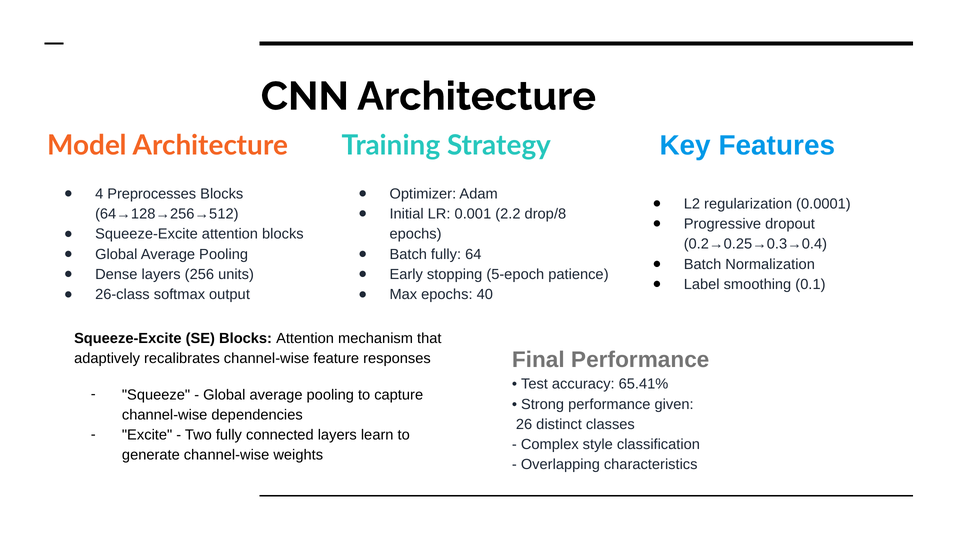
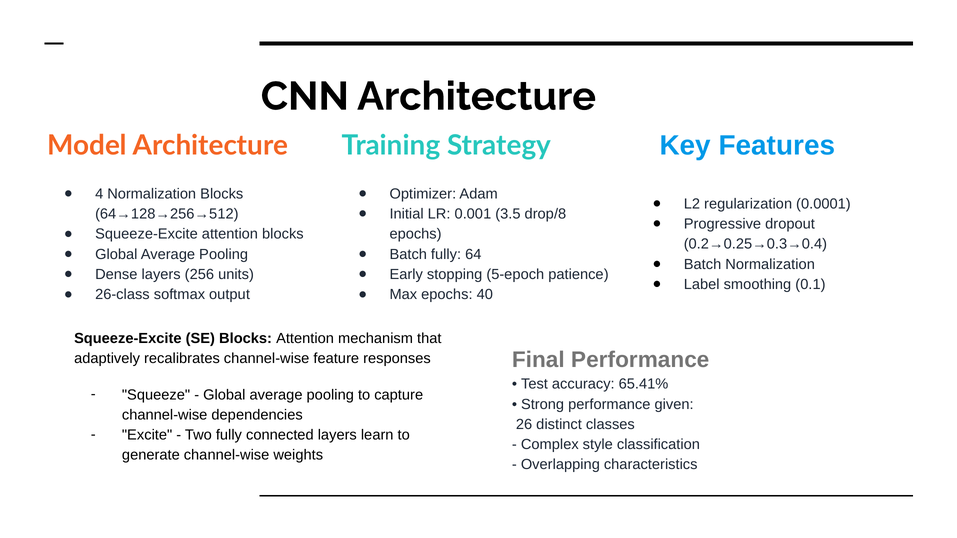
4 Preprocesses: Preprocesses -> Normalization
2.2: 2.2 -> 3.5
